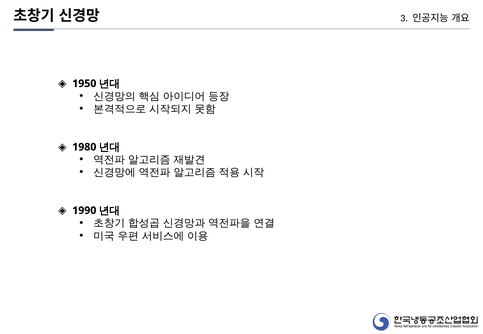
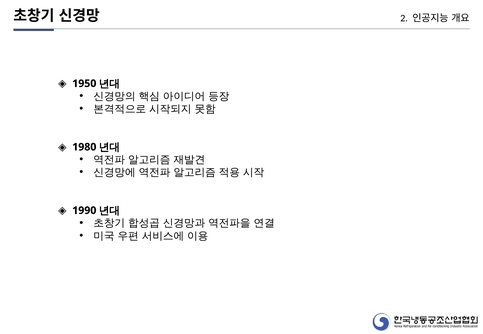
3: 3 -> 2
